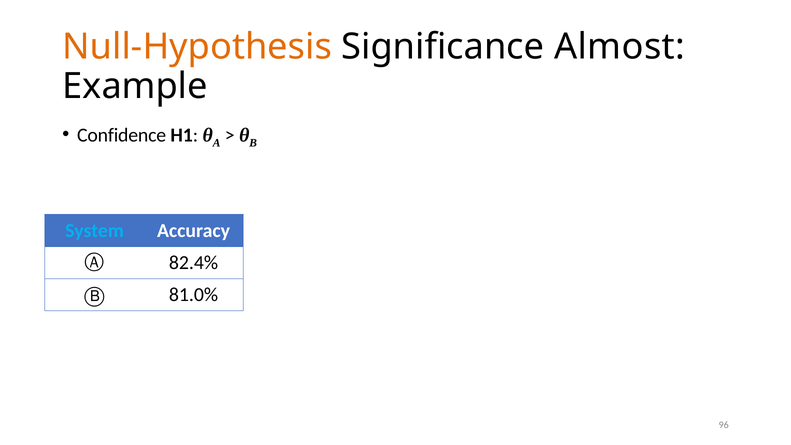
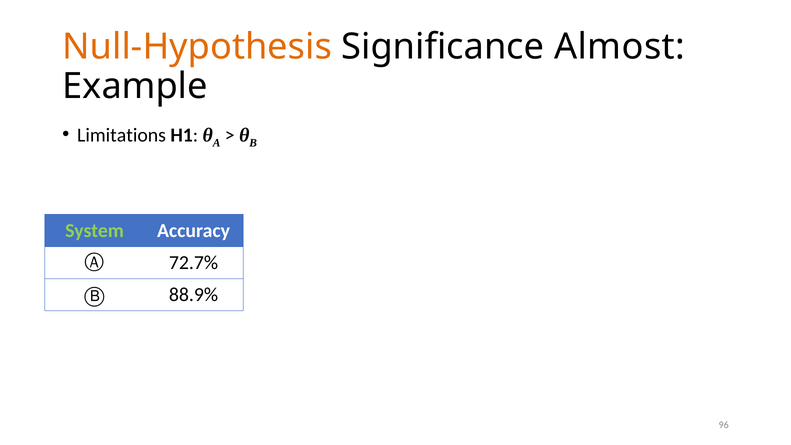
Confidence: Confidence -> Limitations
System colour: light blue -> light green
82.4%: 82.4% -> 72.7%
81.0%: 81.0% -> 88.9%
